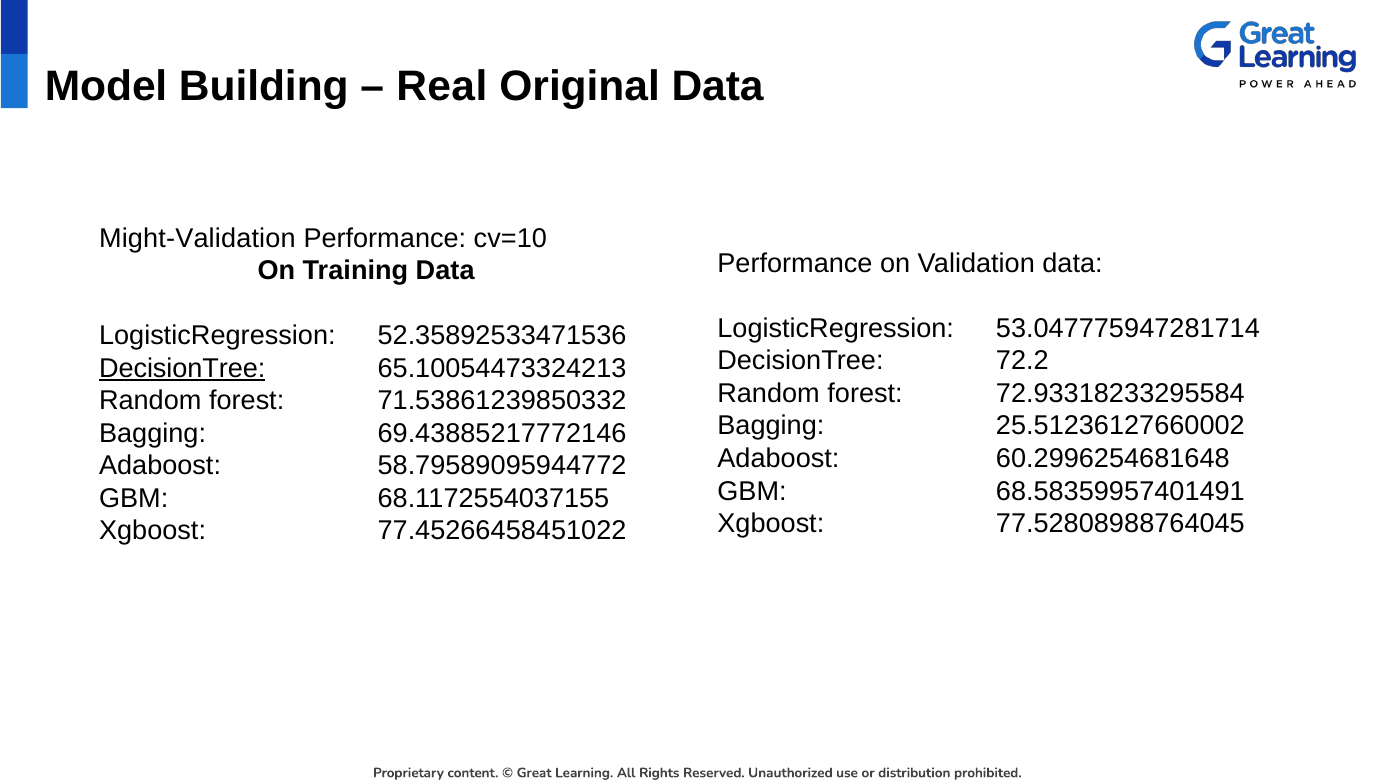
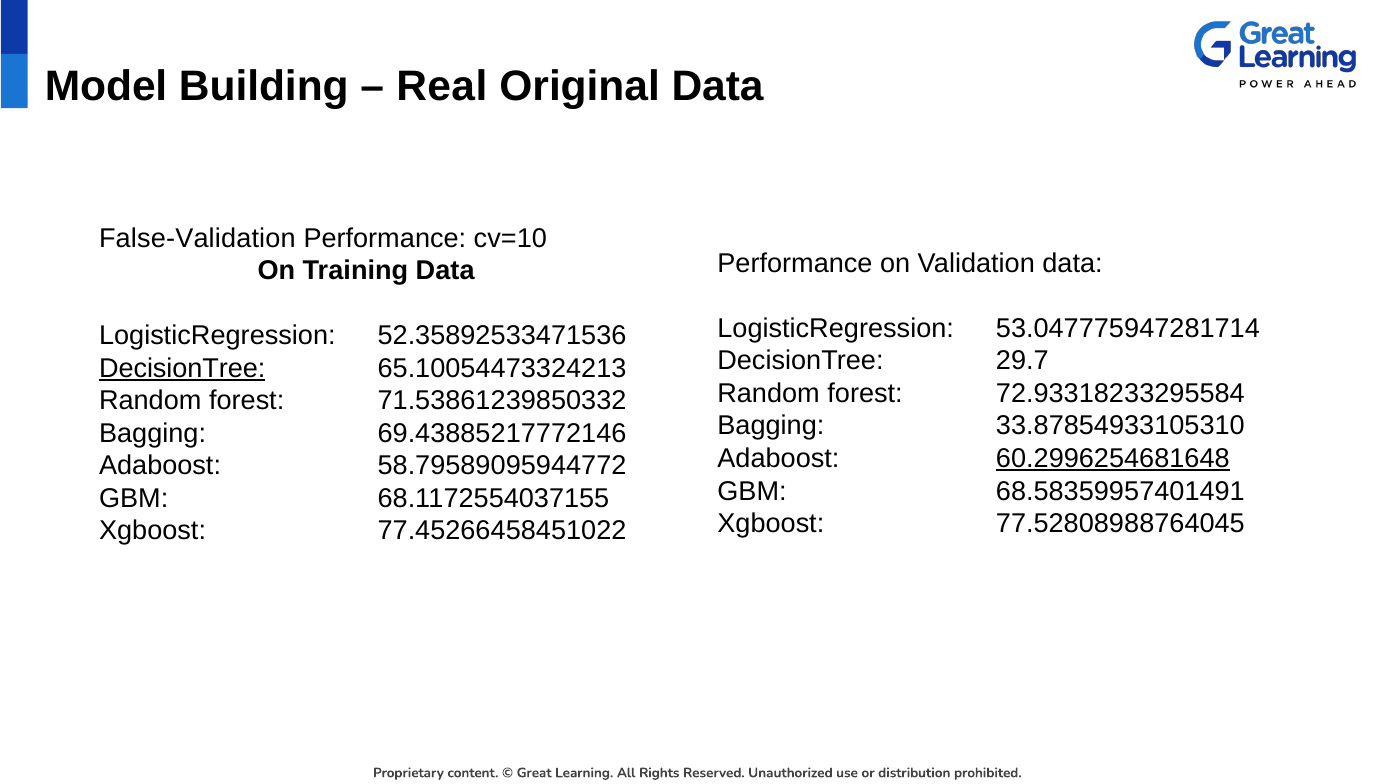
Might-Validation: Might-Validation -> False-Validation
72.2: 72.2 -> 29.7
25.51236127660002: 25.51236127660002 -> 33.87854933105310
60.2996254681648 underline: none -> present
